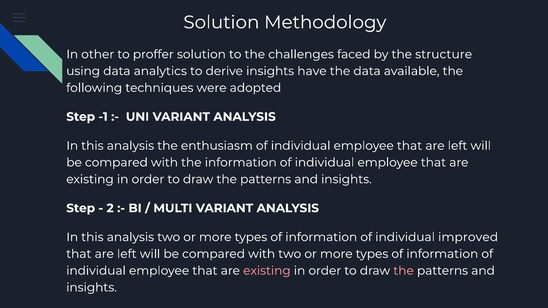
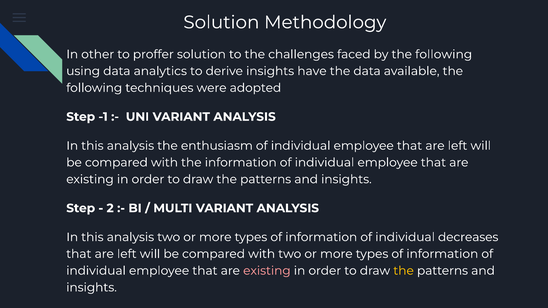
by the structure: structure -> following
improved: improved -> decreases
the at (404, 271) colour: pink -> yellow
